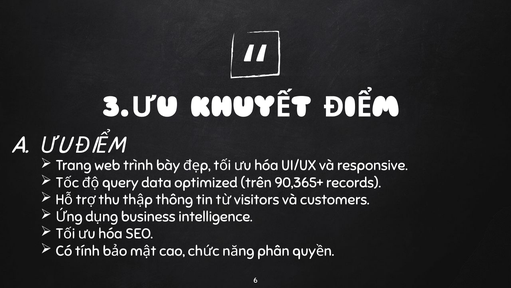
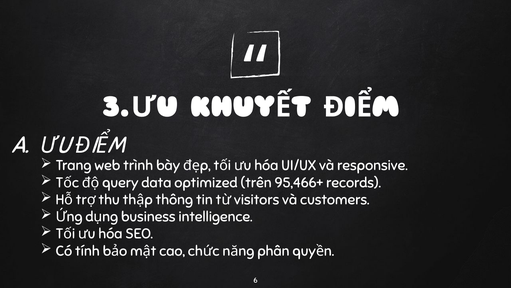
90,365+: 90,365+ -> 95,466+
